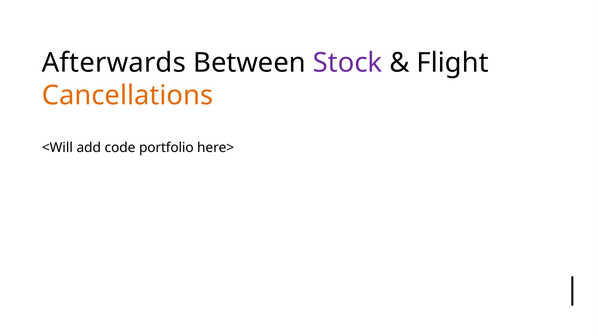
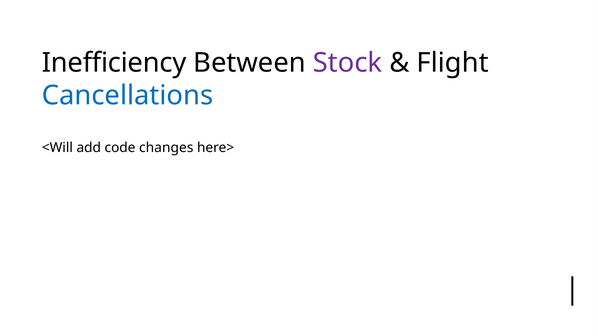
Afterwards: Afterwards -> Inefficiency
Cancellations colour: orange -> blue
portfolio: portfolio -> changes
